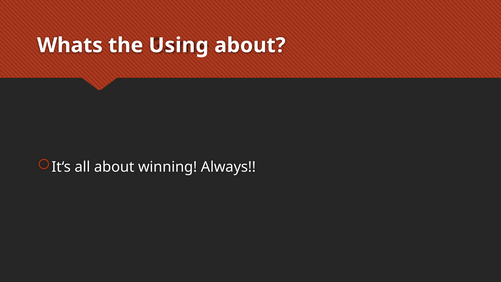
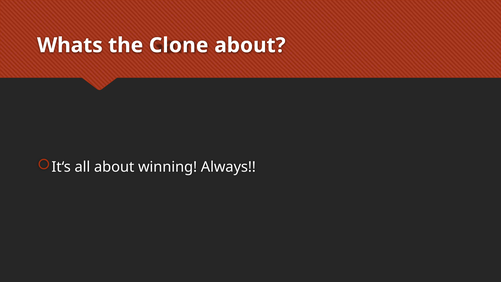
Using: Using -> Clone
